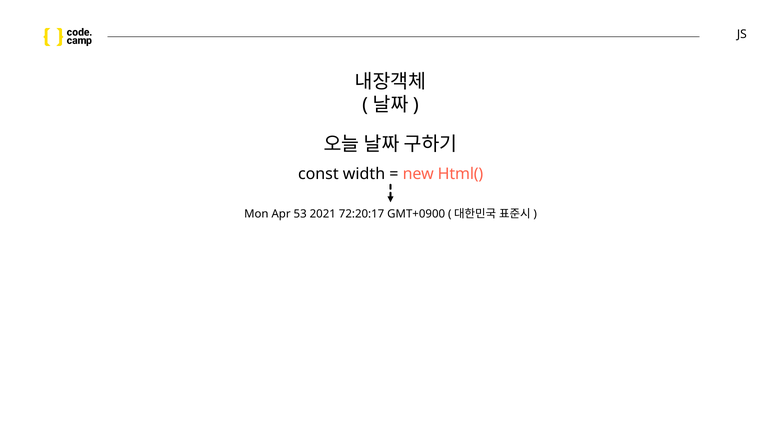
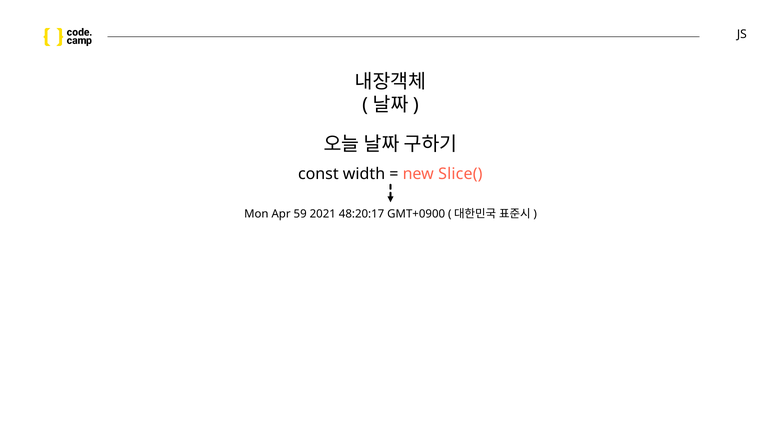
Html(: Html( -> Slice(
53: 53 -> 59
72:20:17: 72:20:17 -> 48:20:17
